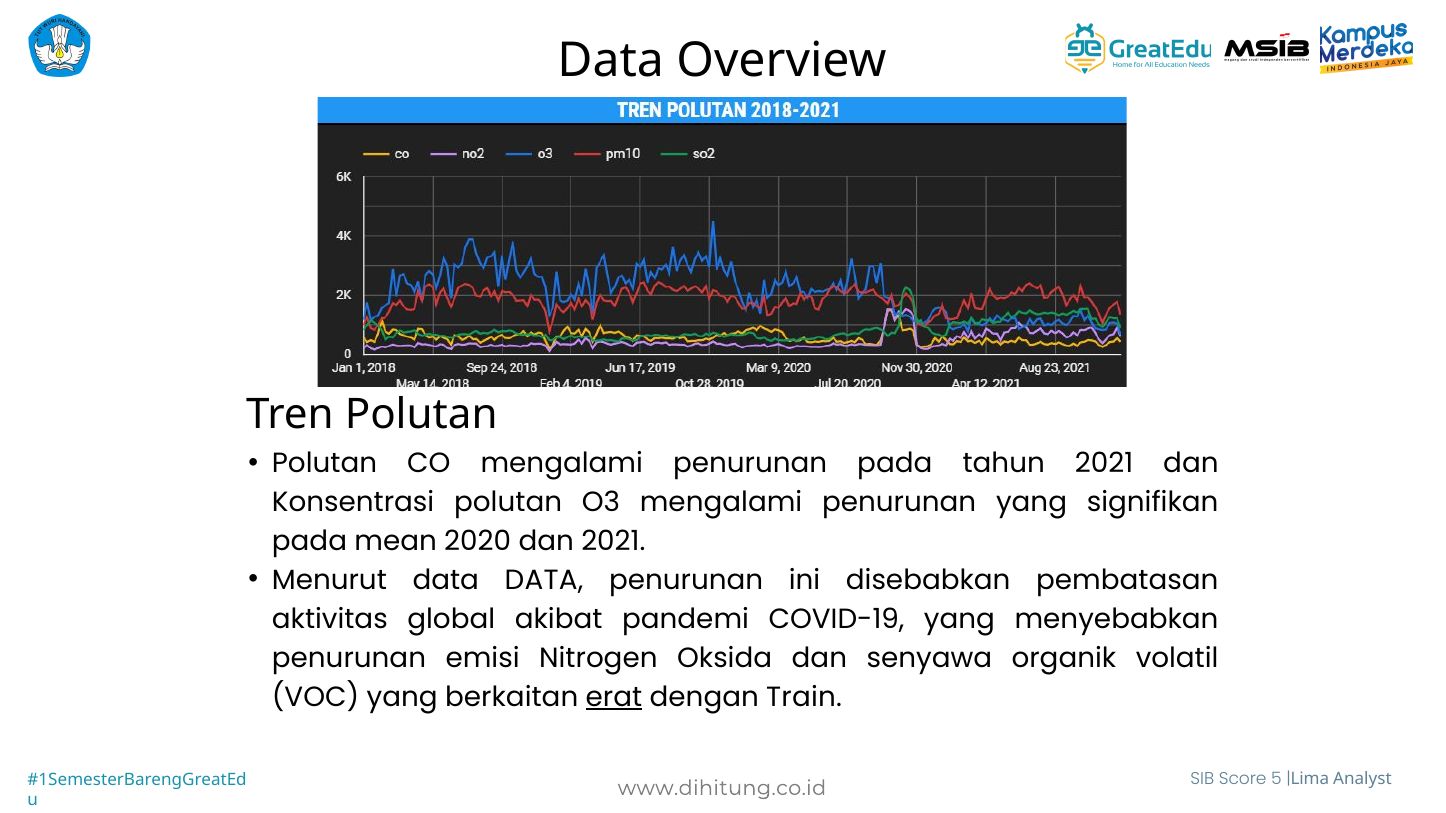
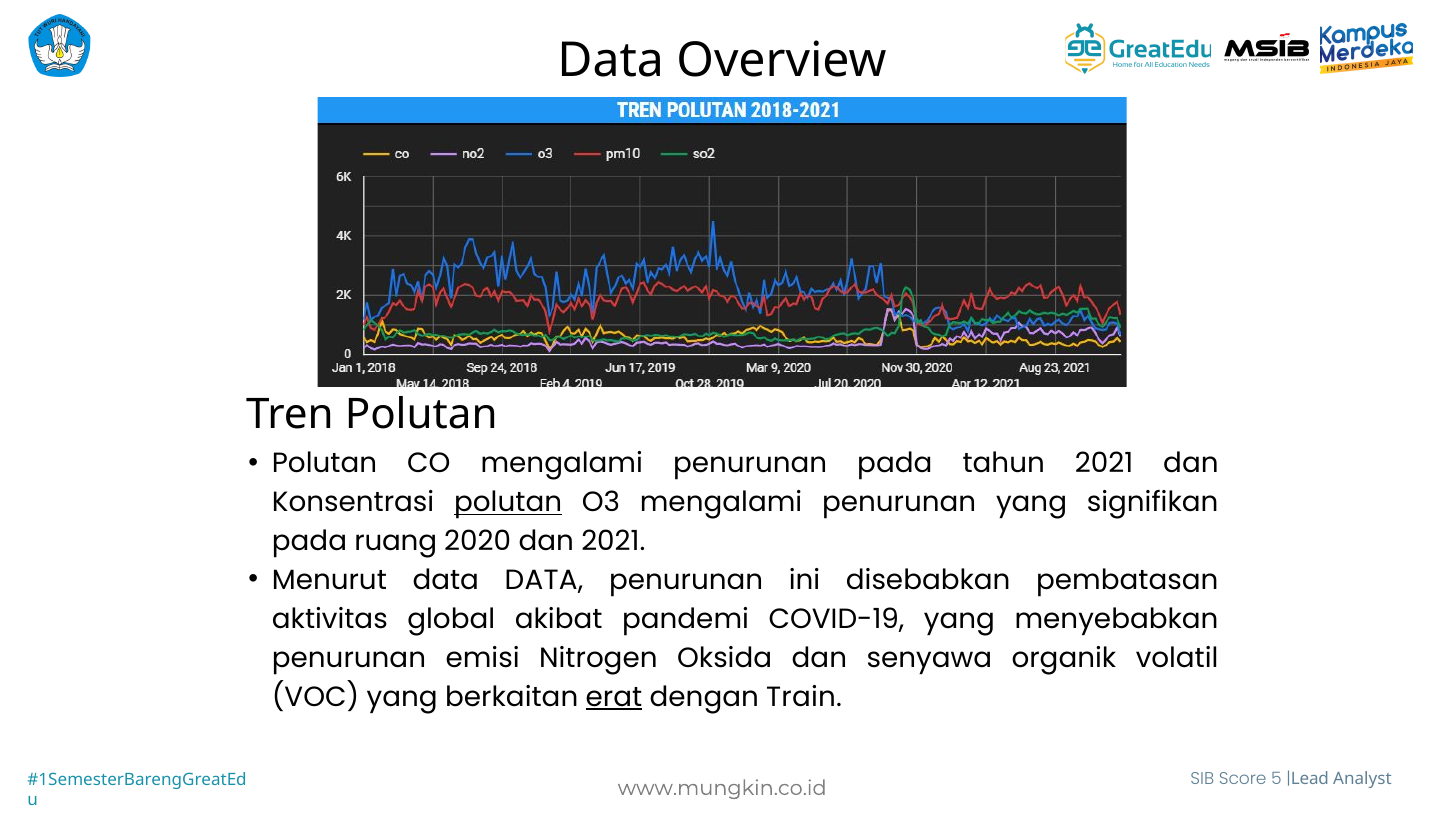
polutan at (508, 503) underline: none -> present
mean: mean -> ruang
Lima: Lima -> Lead
www.dihitung.co.id: www.dihitung.co.id -> www.mungkin.co.id
